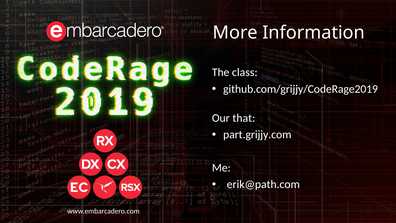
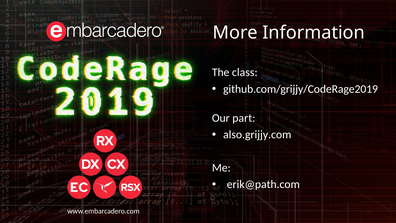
that: that -> part
part.grijjy.com: part.grijjy.com -> also.grijjy.com
